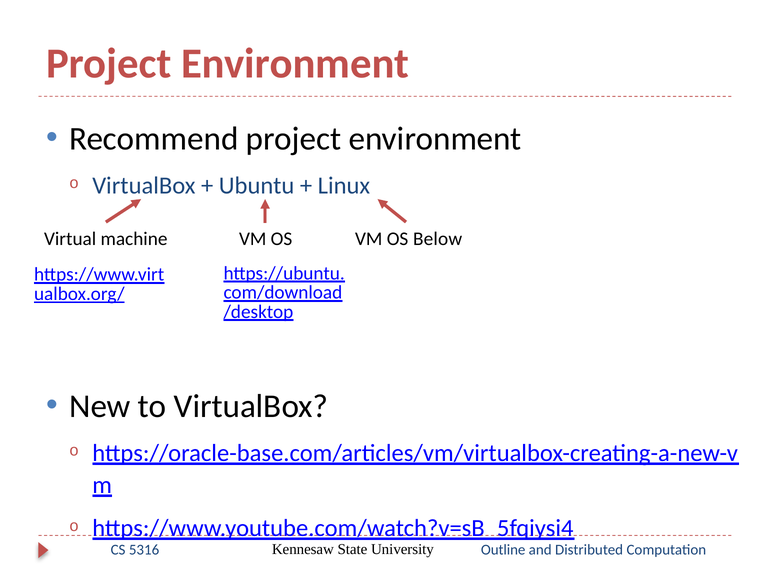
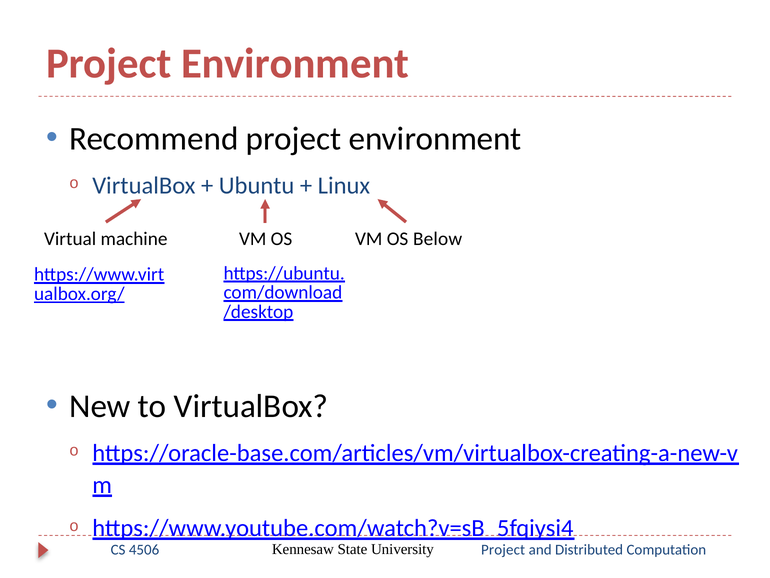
5316: 5316 -> 4506
Outline at (503, 549): Outline -> Project
